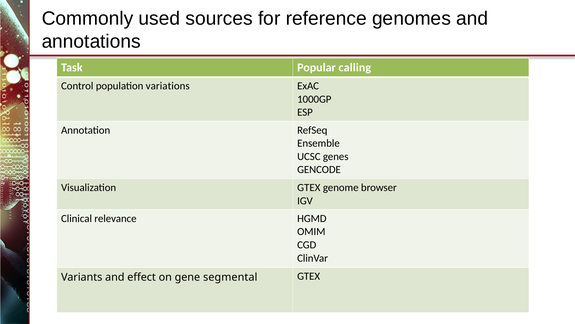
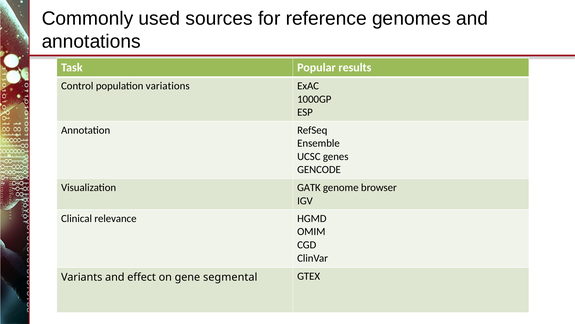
calling: calling -> results
Visualization GTEX: GTEX -> GATK
